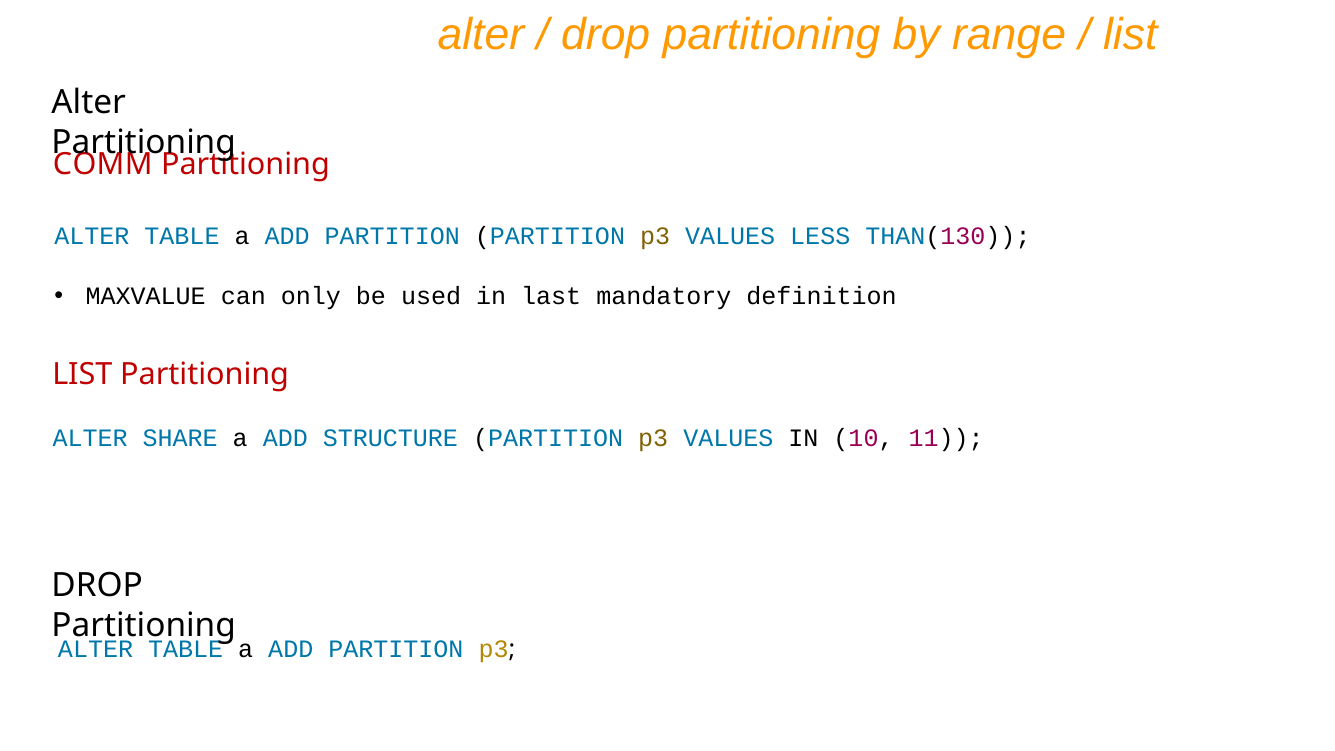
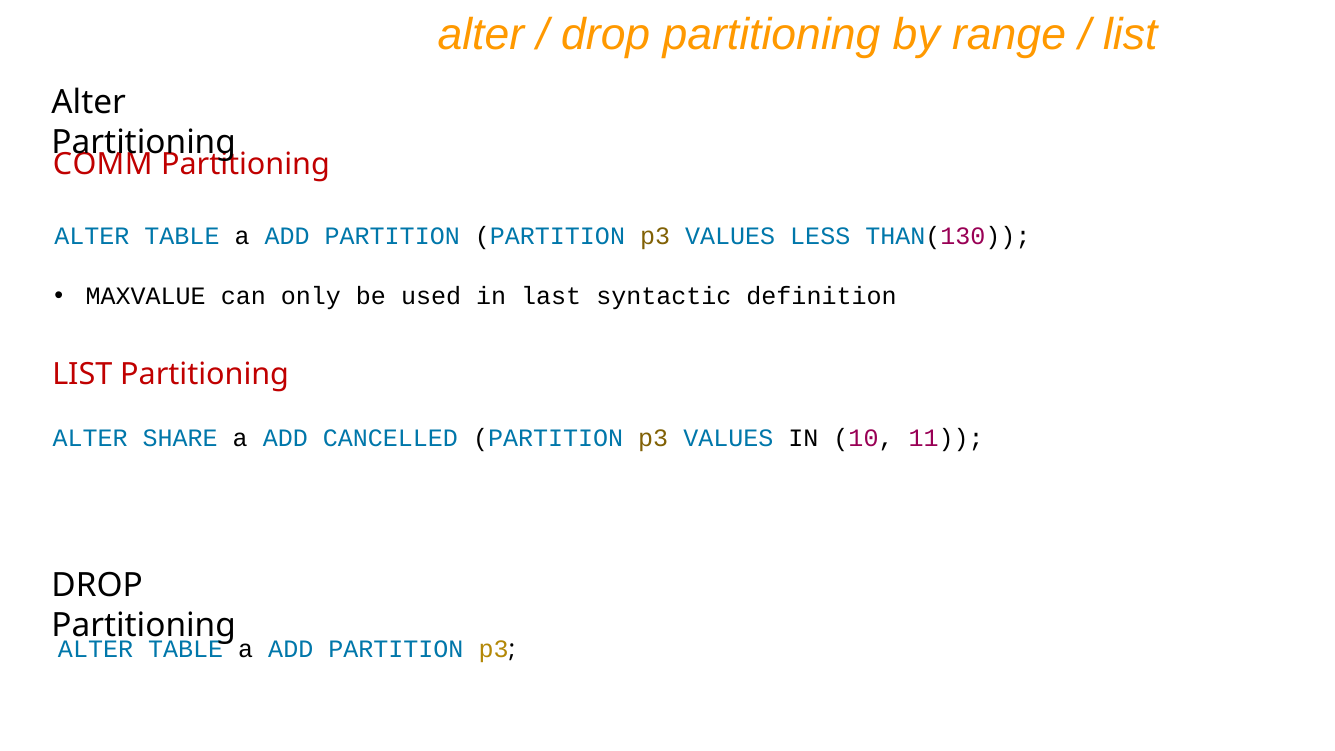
mandatory: mandatory -> syntactic
STRUCTURE: STRUCTURE -> CANCELLED
